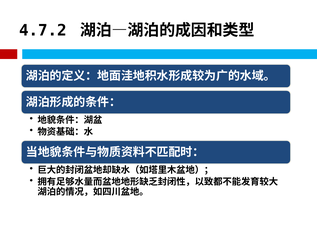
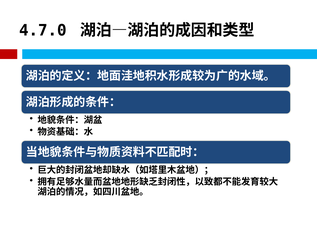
4.7.2: 4.7.2 -> 4.7.0
